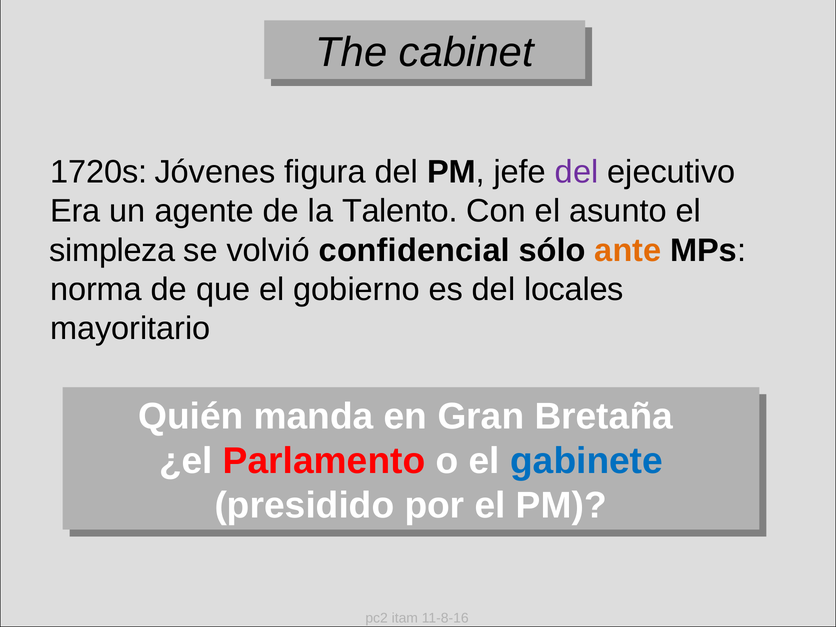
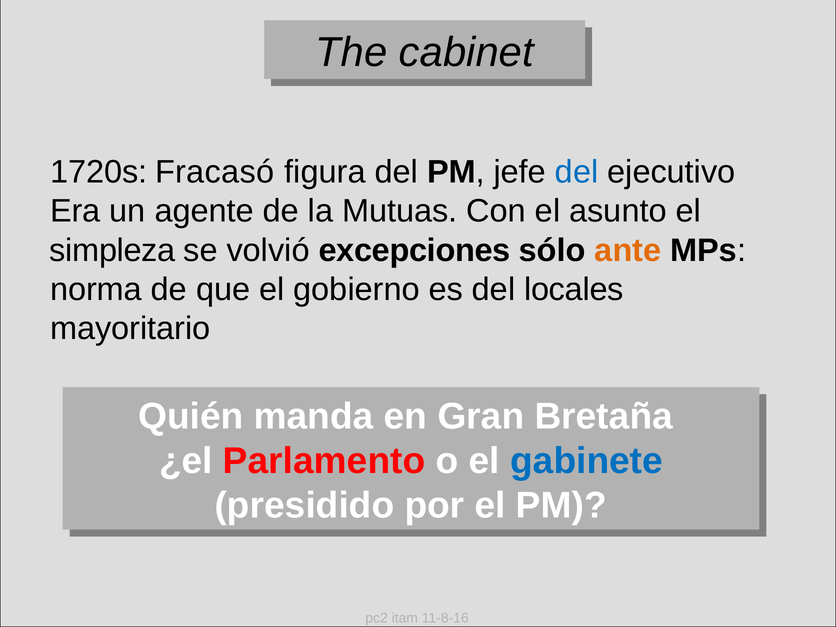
Jóvenes: Jóvenes -> Fracasó
del at (577, 172) colour: purple -> blue
Talento: Talento -> Mutuas
confidencial: confidencial -> excepciones
